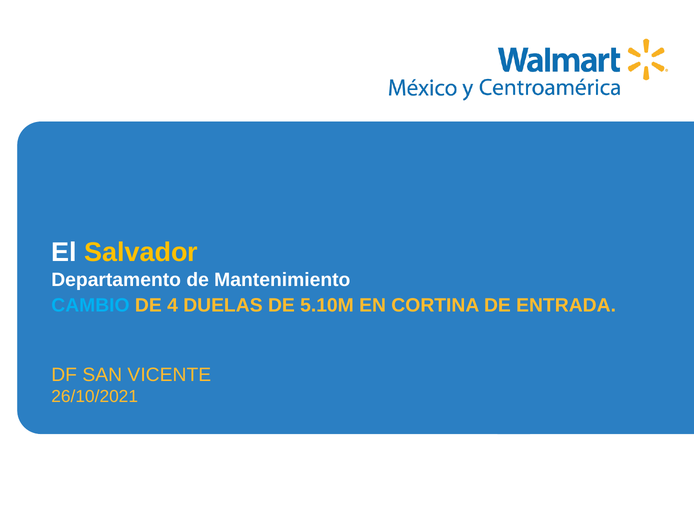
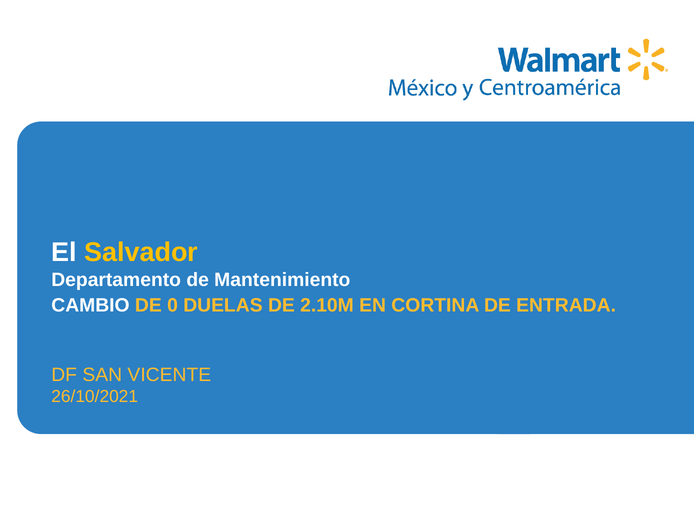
CAMBIO colour: light blue -> white
4: 4 -> 0
5.10M: 5.10M -> 2.10M
